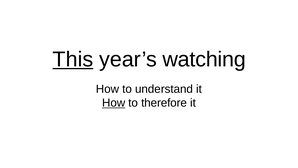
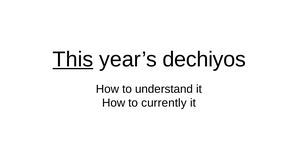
watching: watching -> dechiyos
How at (114, 103) underline: present -> none
therefore: therefore -> currently
